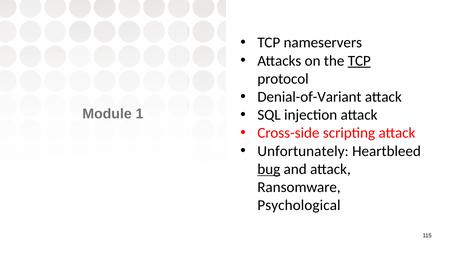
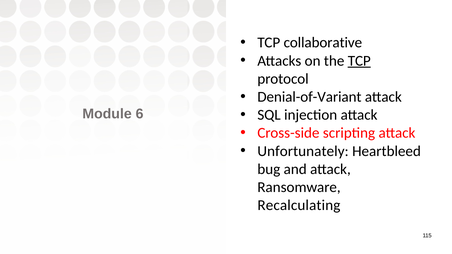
nameservers: nameservers -> collaborative
1: 1 -> 6
bug underline: present -> none
Psychological: Psychological -> Recalculating
